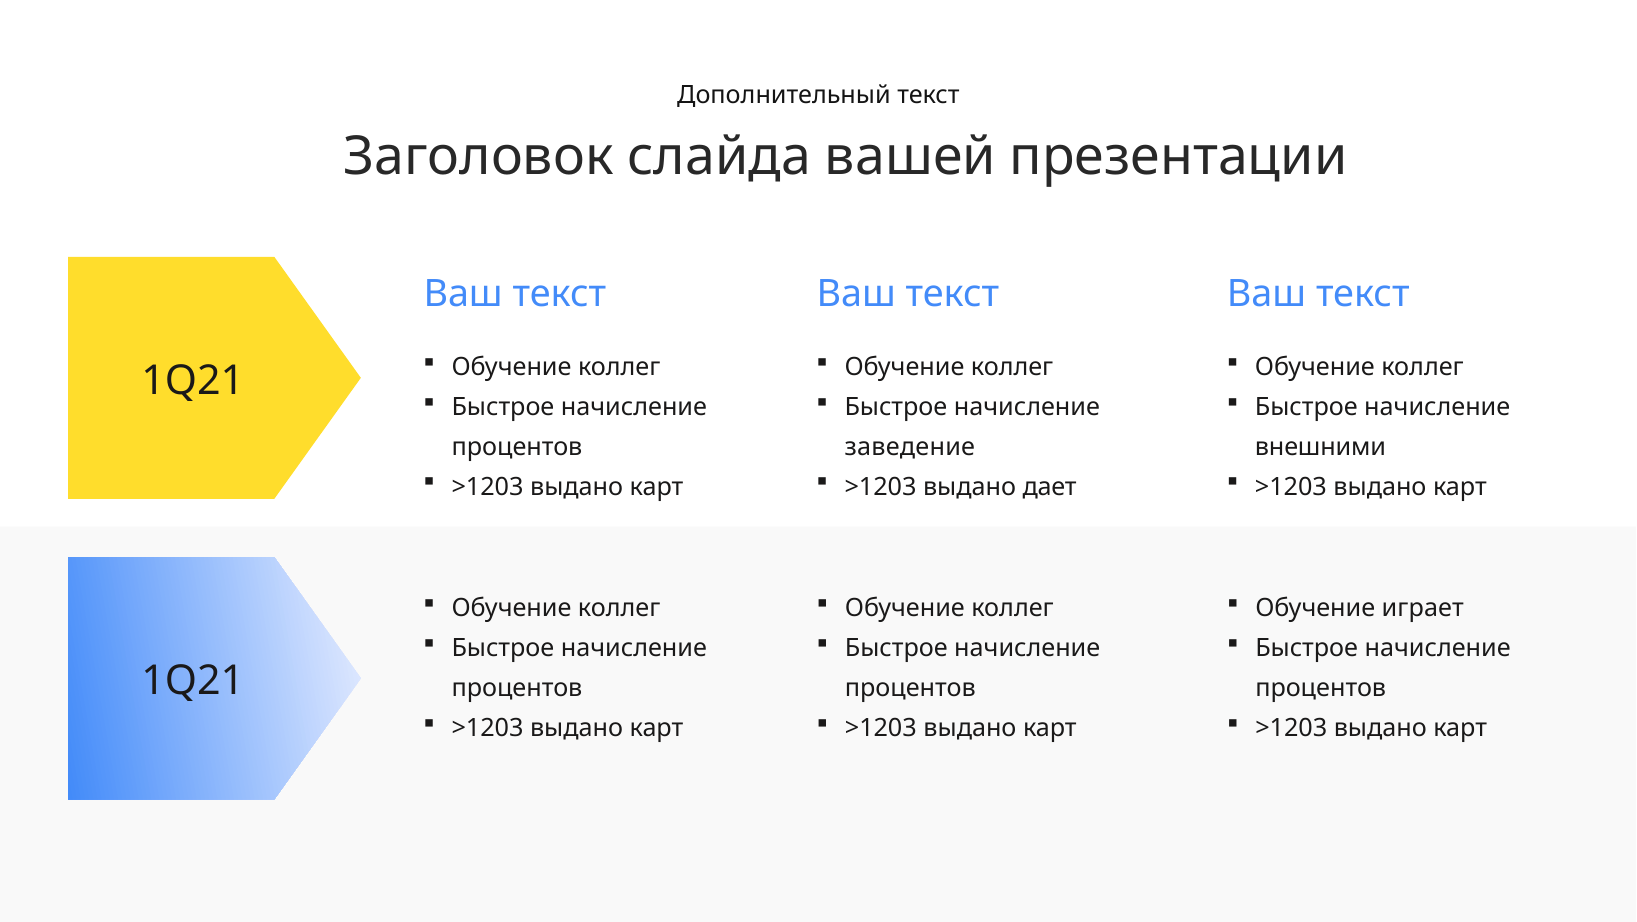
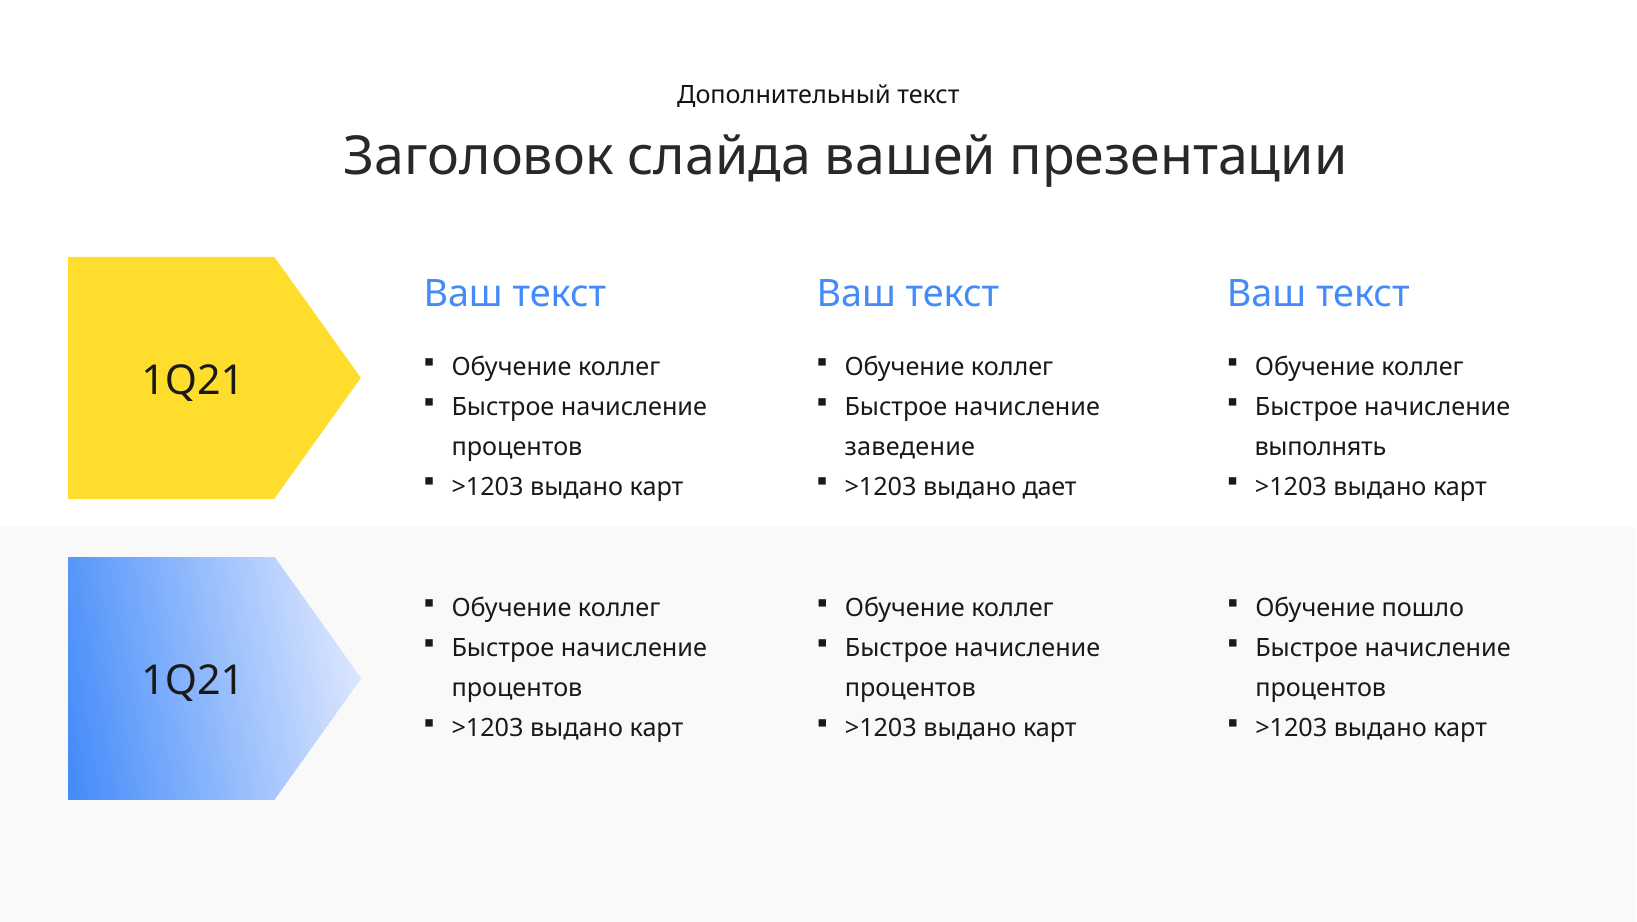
внешними: внешними -> выполнять
играет: играет -> пошло
